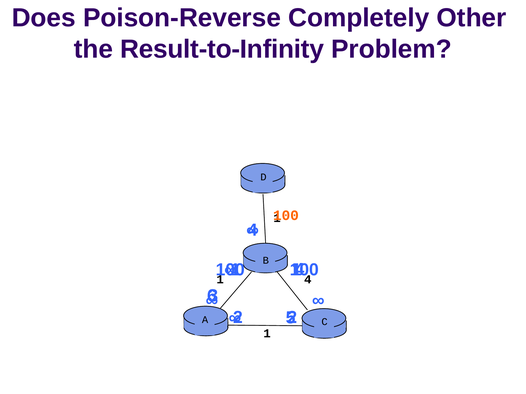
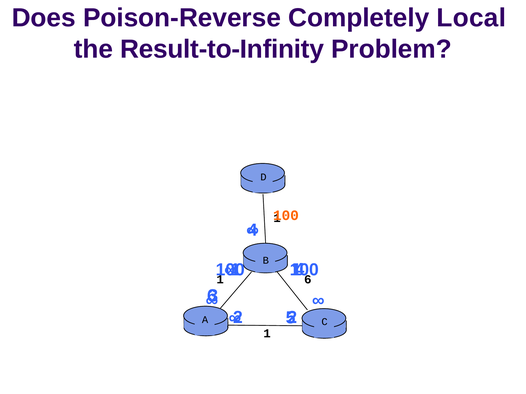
Other: Other -> Local
1 4: 4 -> 6
